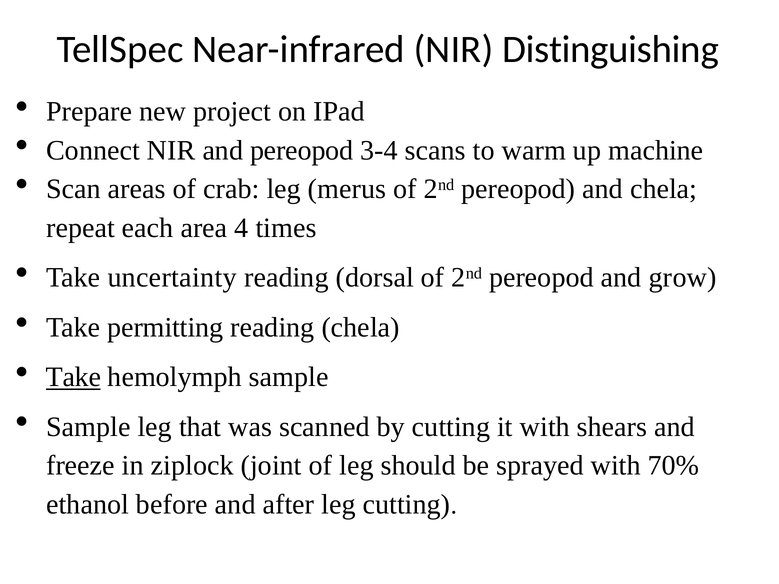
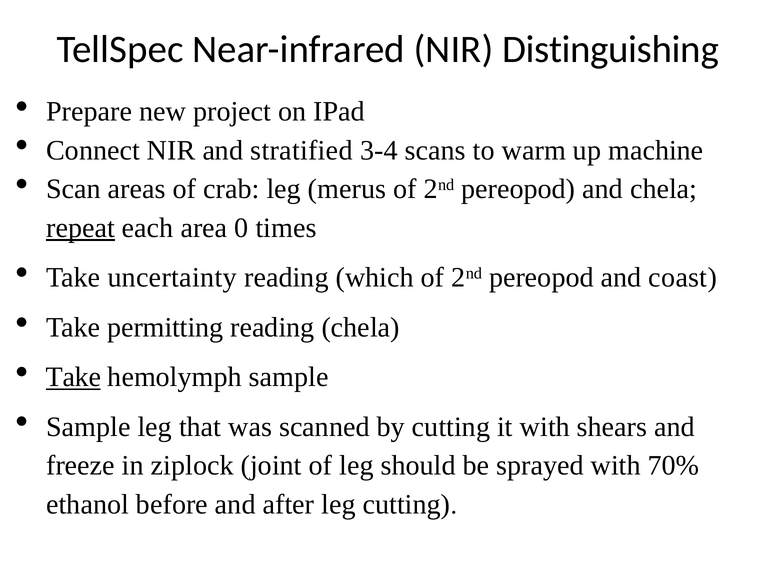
and pereopod: pereopod -> stratified
repeat underline: none -> present
4: 4 -> 0
dorsal: dorsal -> which
grow: grow -> coast
